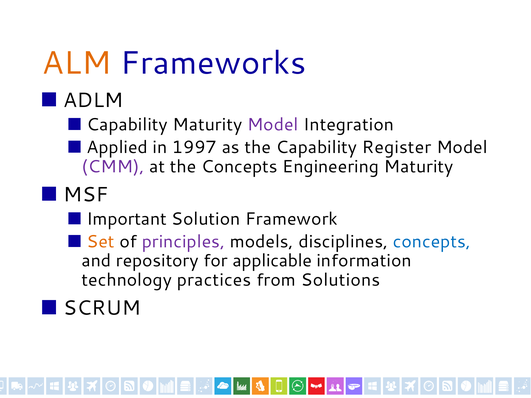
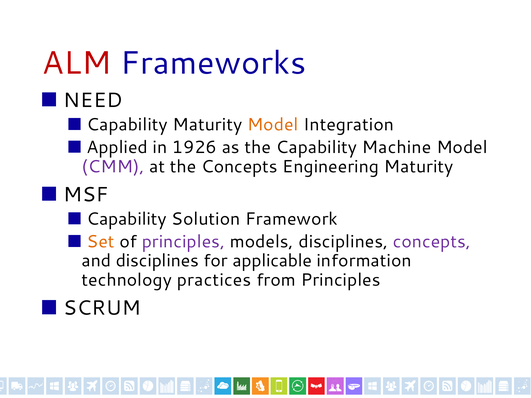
ALM colour: orange -> red
ADLM: ADLM -> NEED
Model at (273, 125) colour: purple -> orange
1997: 1997 -> 1926
Register: Register -> Machine
Important at (127, 219): Important -> Capability
concepts at (432, 242) colour: blue -> purple
and repository: repository -> disciplines
from Solutions: Solutions -> Principles
